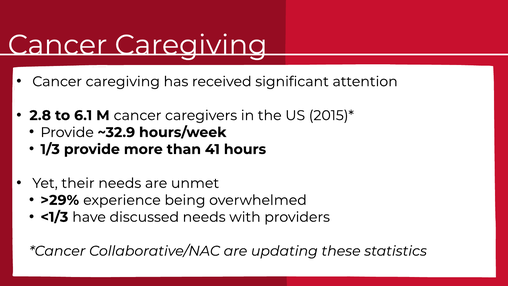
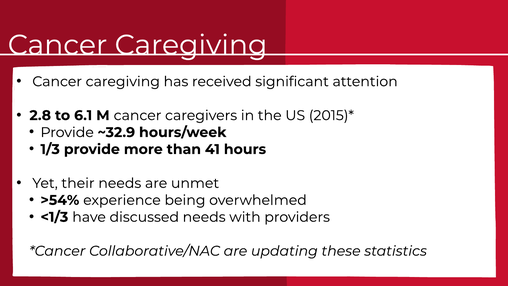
>29%: >29% -> >54%
